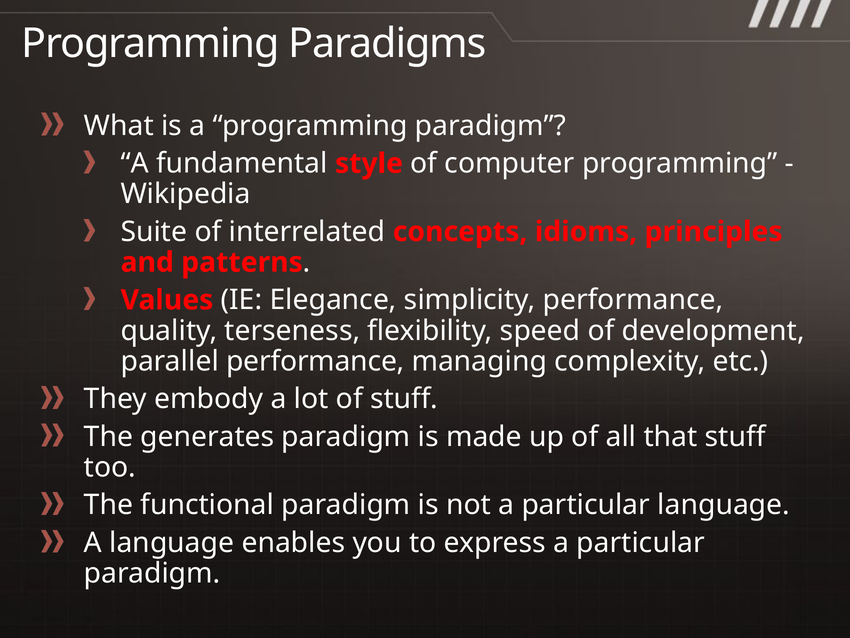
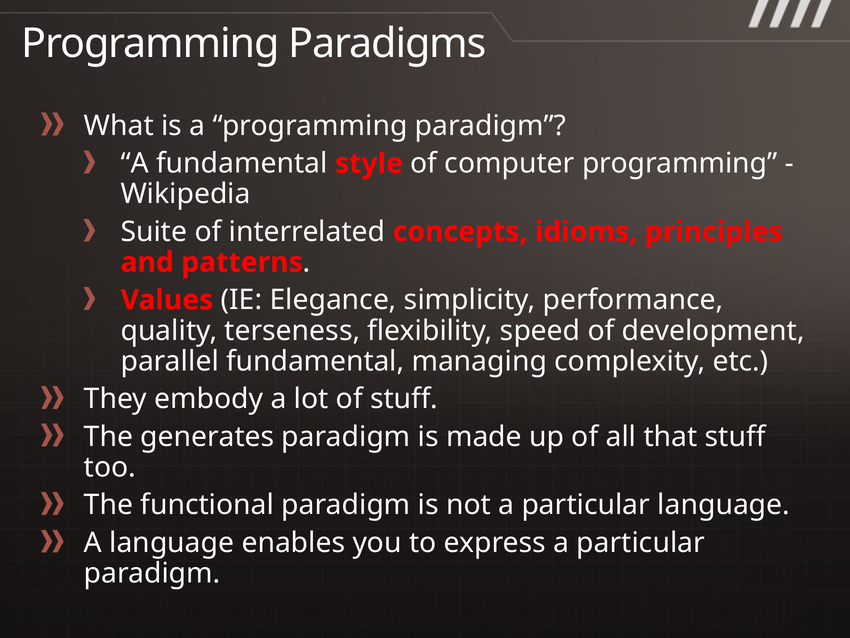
parallel performance: performance -> fundamental
